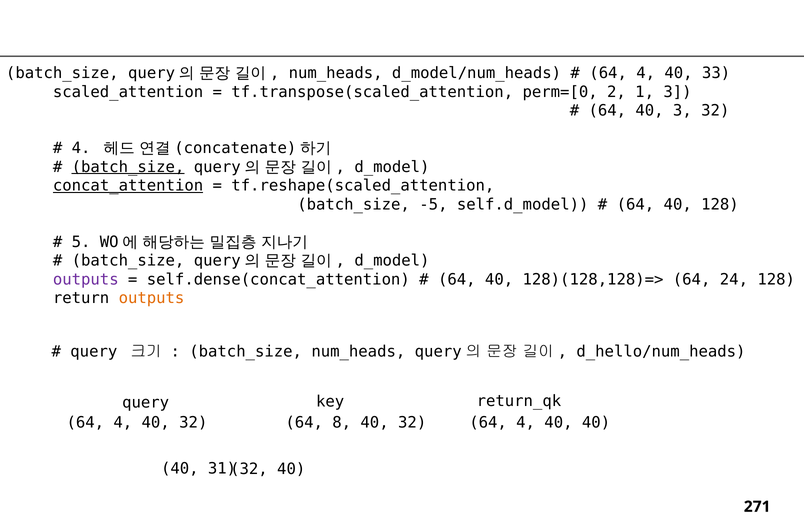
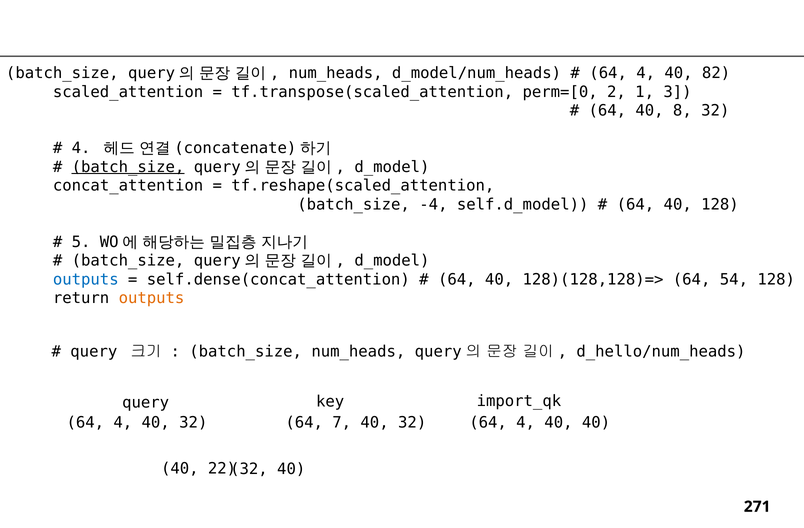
33: 33 -> 82
40 3: 3 -> 8
concat_attention underline: present -> none
-5: -5 -> -4
outputs at (86, 280) colour: purple -> blue
24: 24 -> 54
return_qk: return_qk -> import_qk
8: 8 -> 7
31: 31 -> 22
